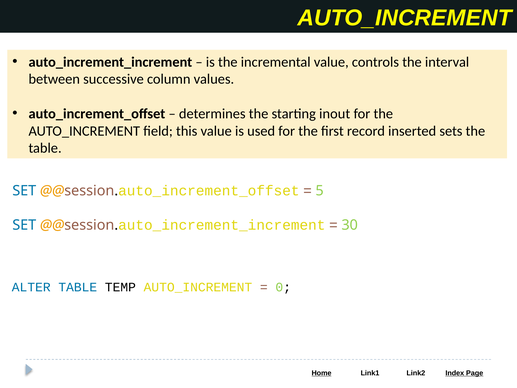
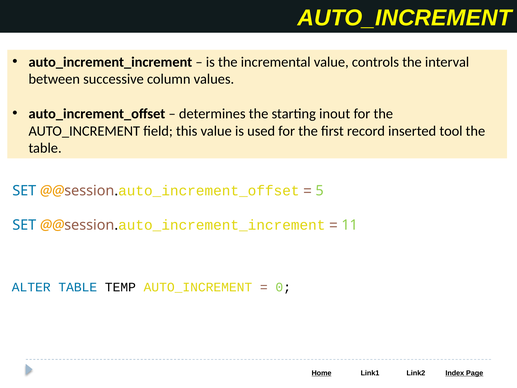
sets: sets -> tool
30: 30 -> 11
